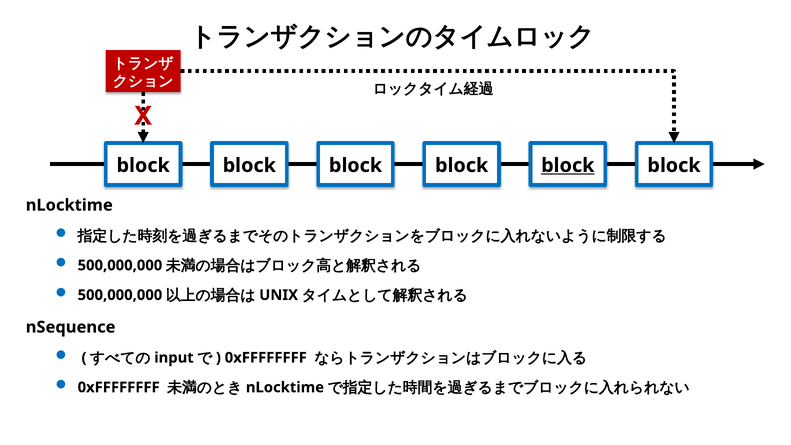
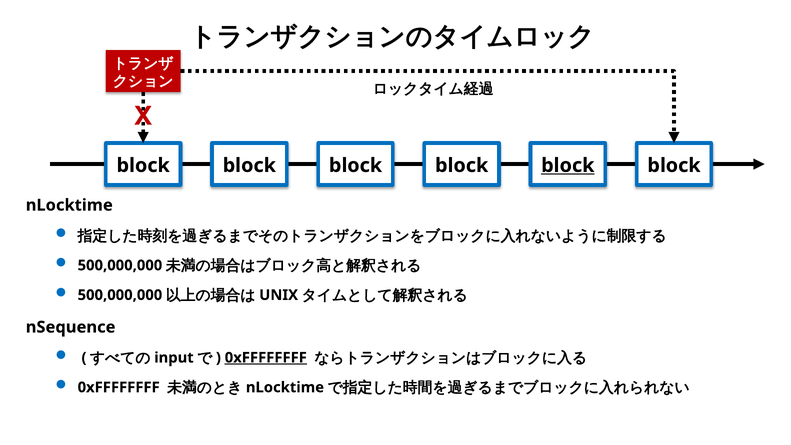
0xFFFFFFFF at (266, 358) underline: none -> present
